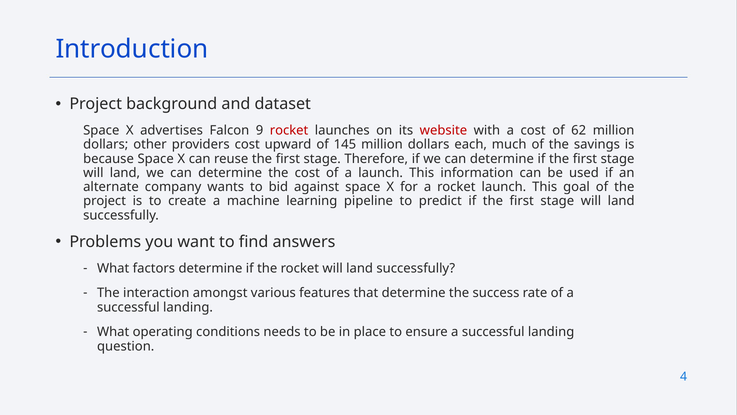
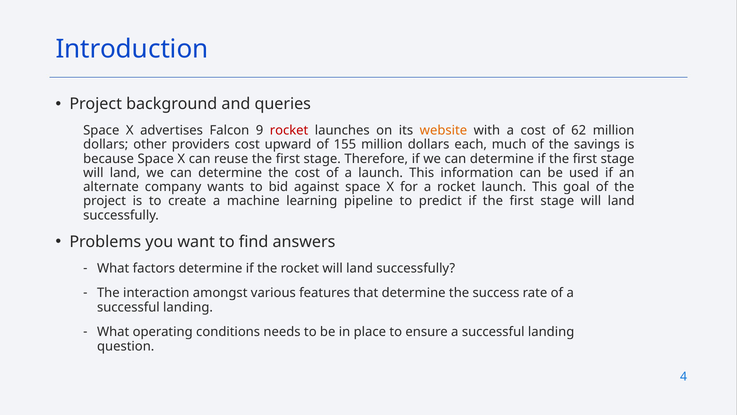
dataset: dataset -> queries
website colour: red -> orange
145: 145 -> 155
